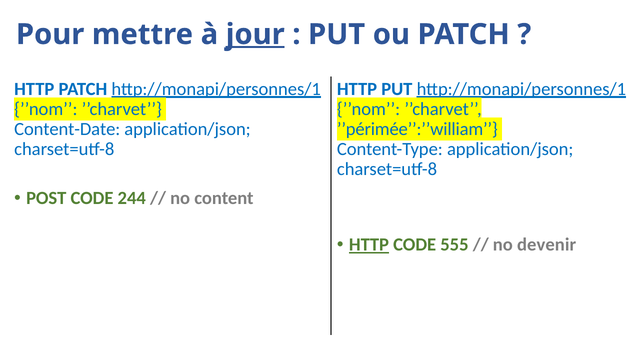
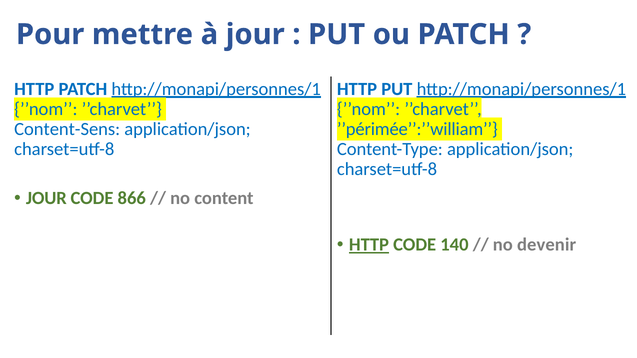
jour at (255, 34) underline: present -> none
Content-Date: Content-Date -> Content-Sens
POST at (46, 198): POST -> JOUR
244: 244 -> 866
555: 555 -> 140
